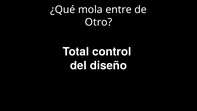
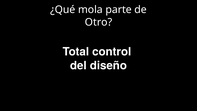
entre: entre -> parte
